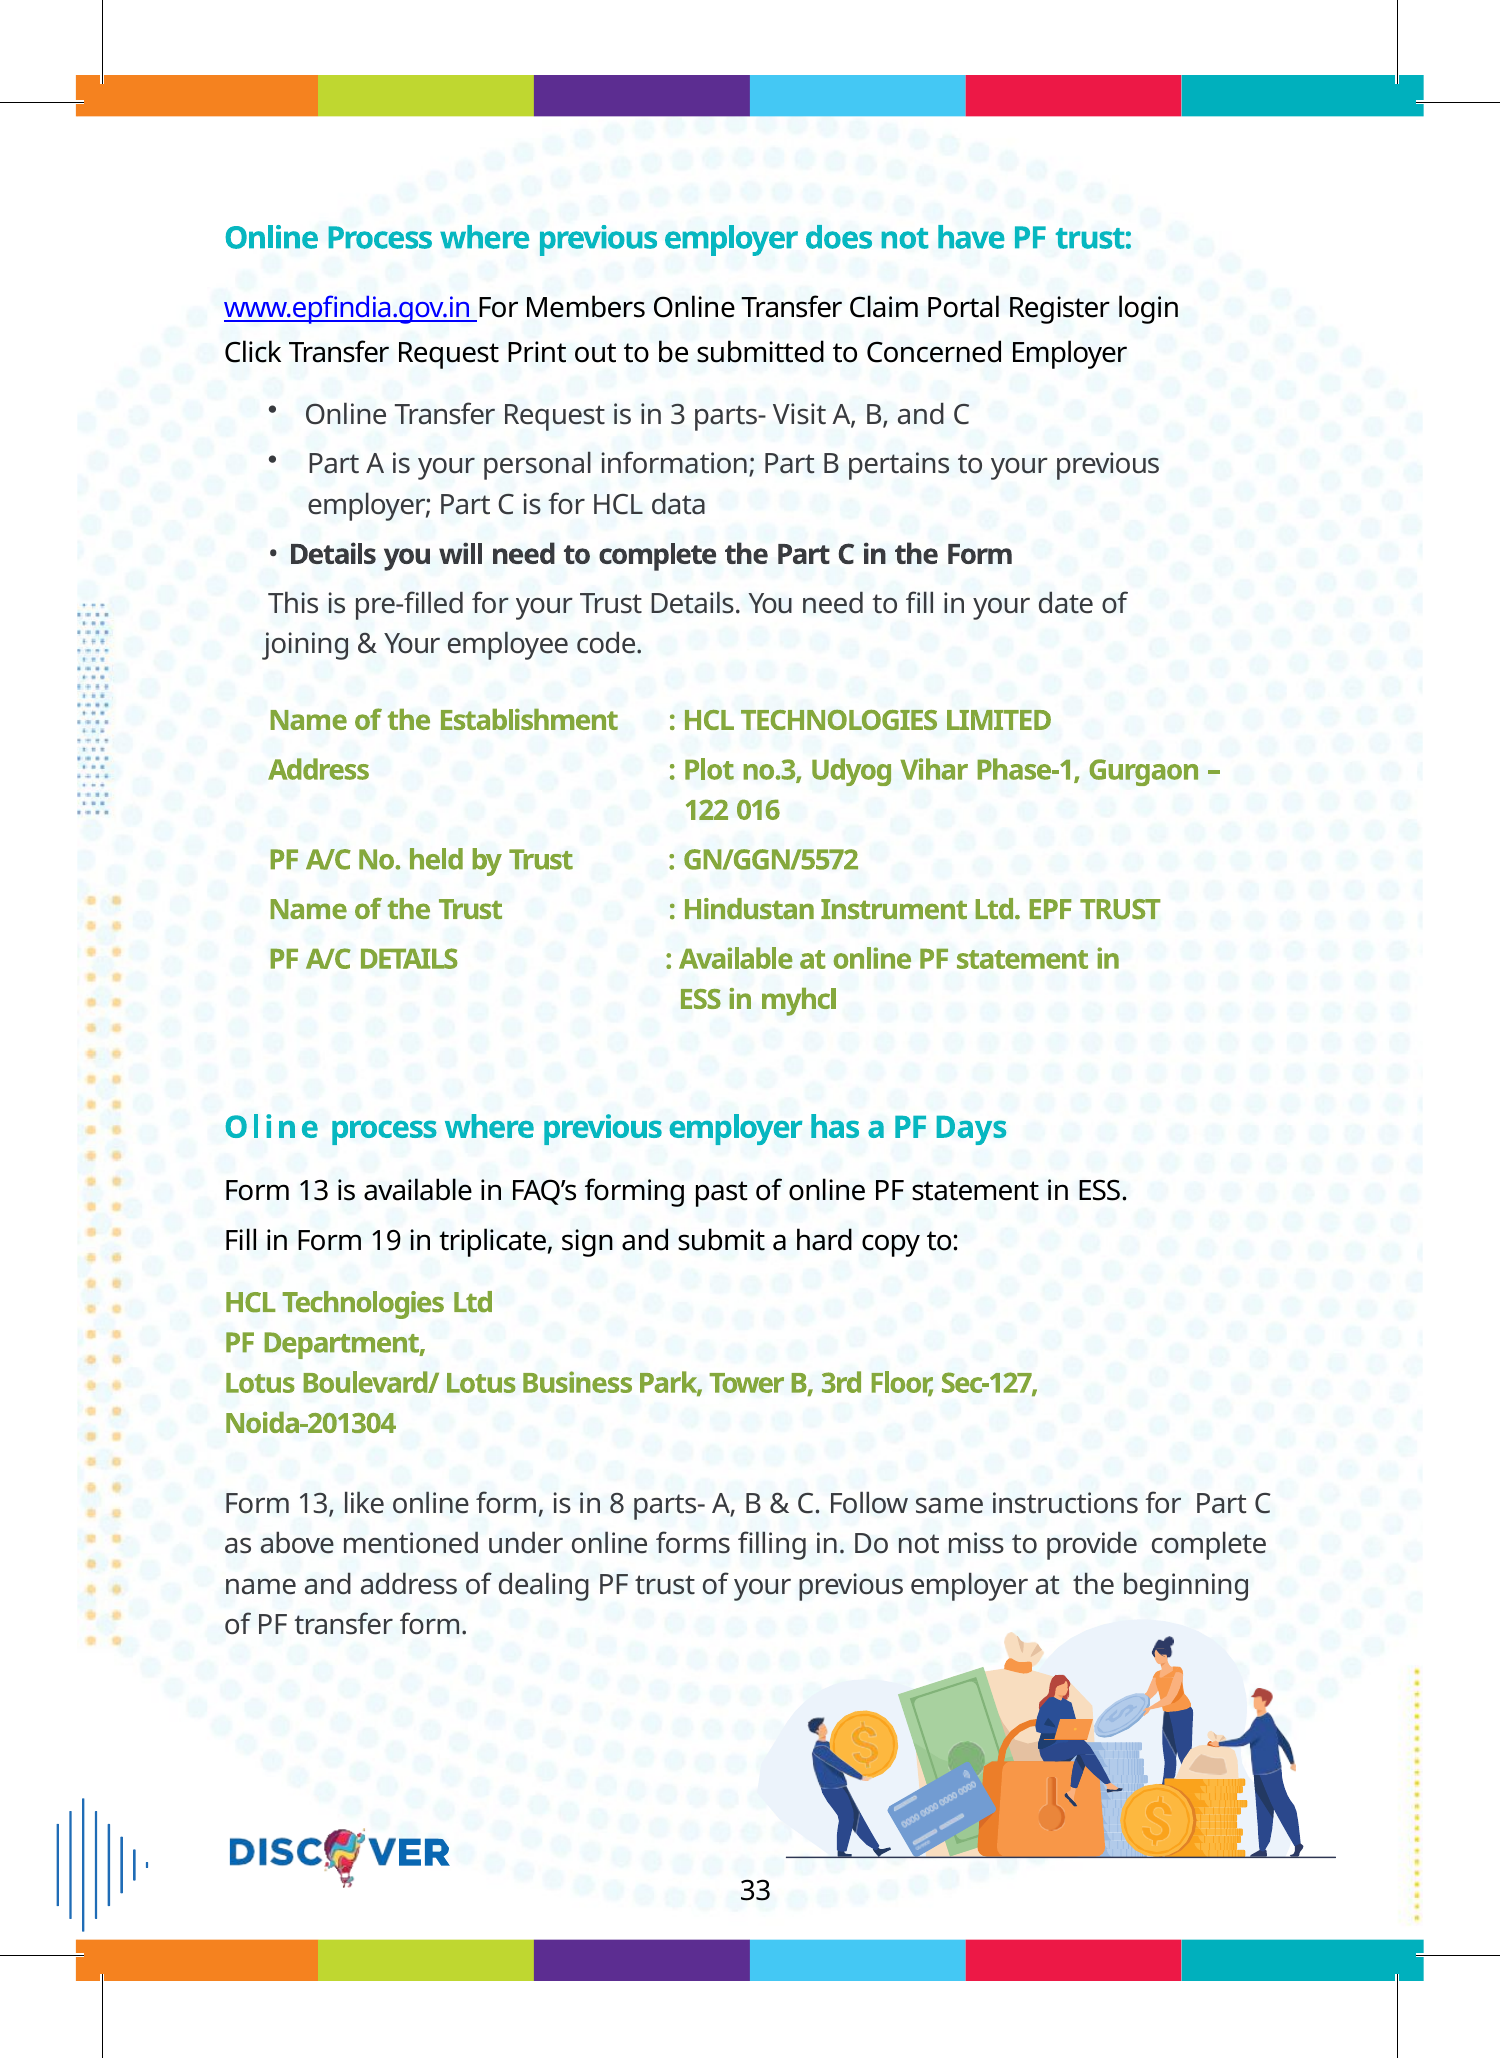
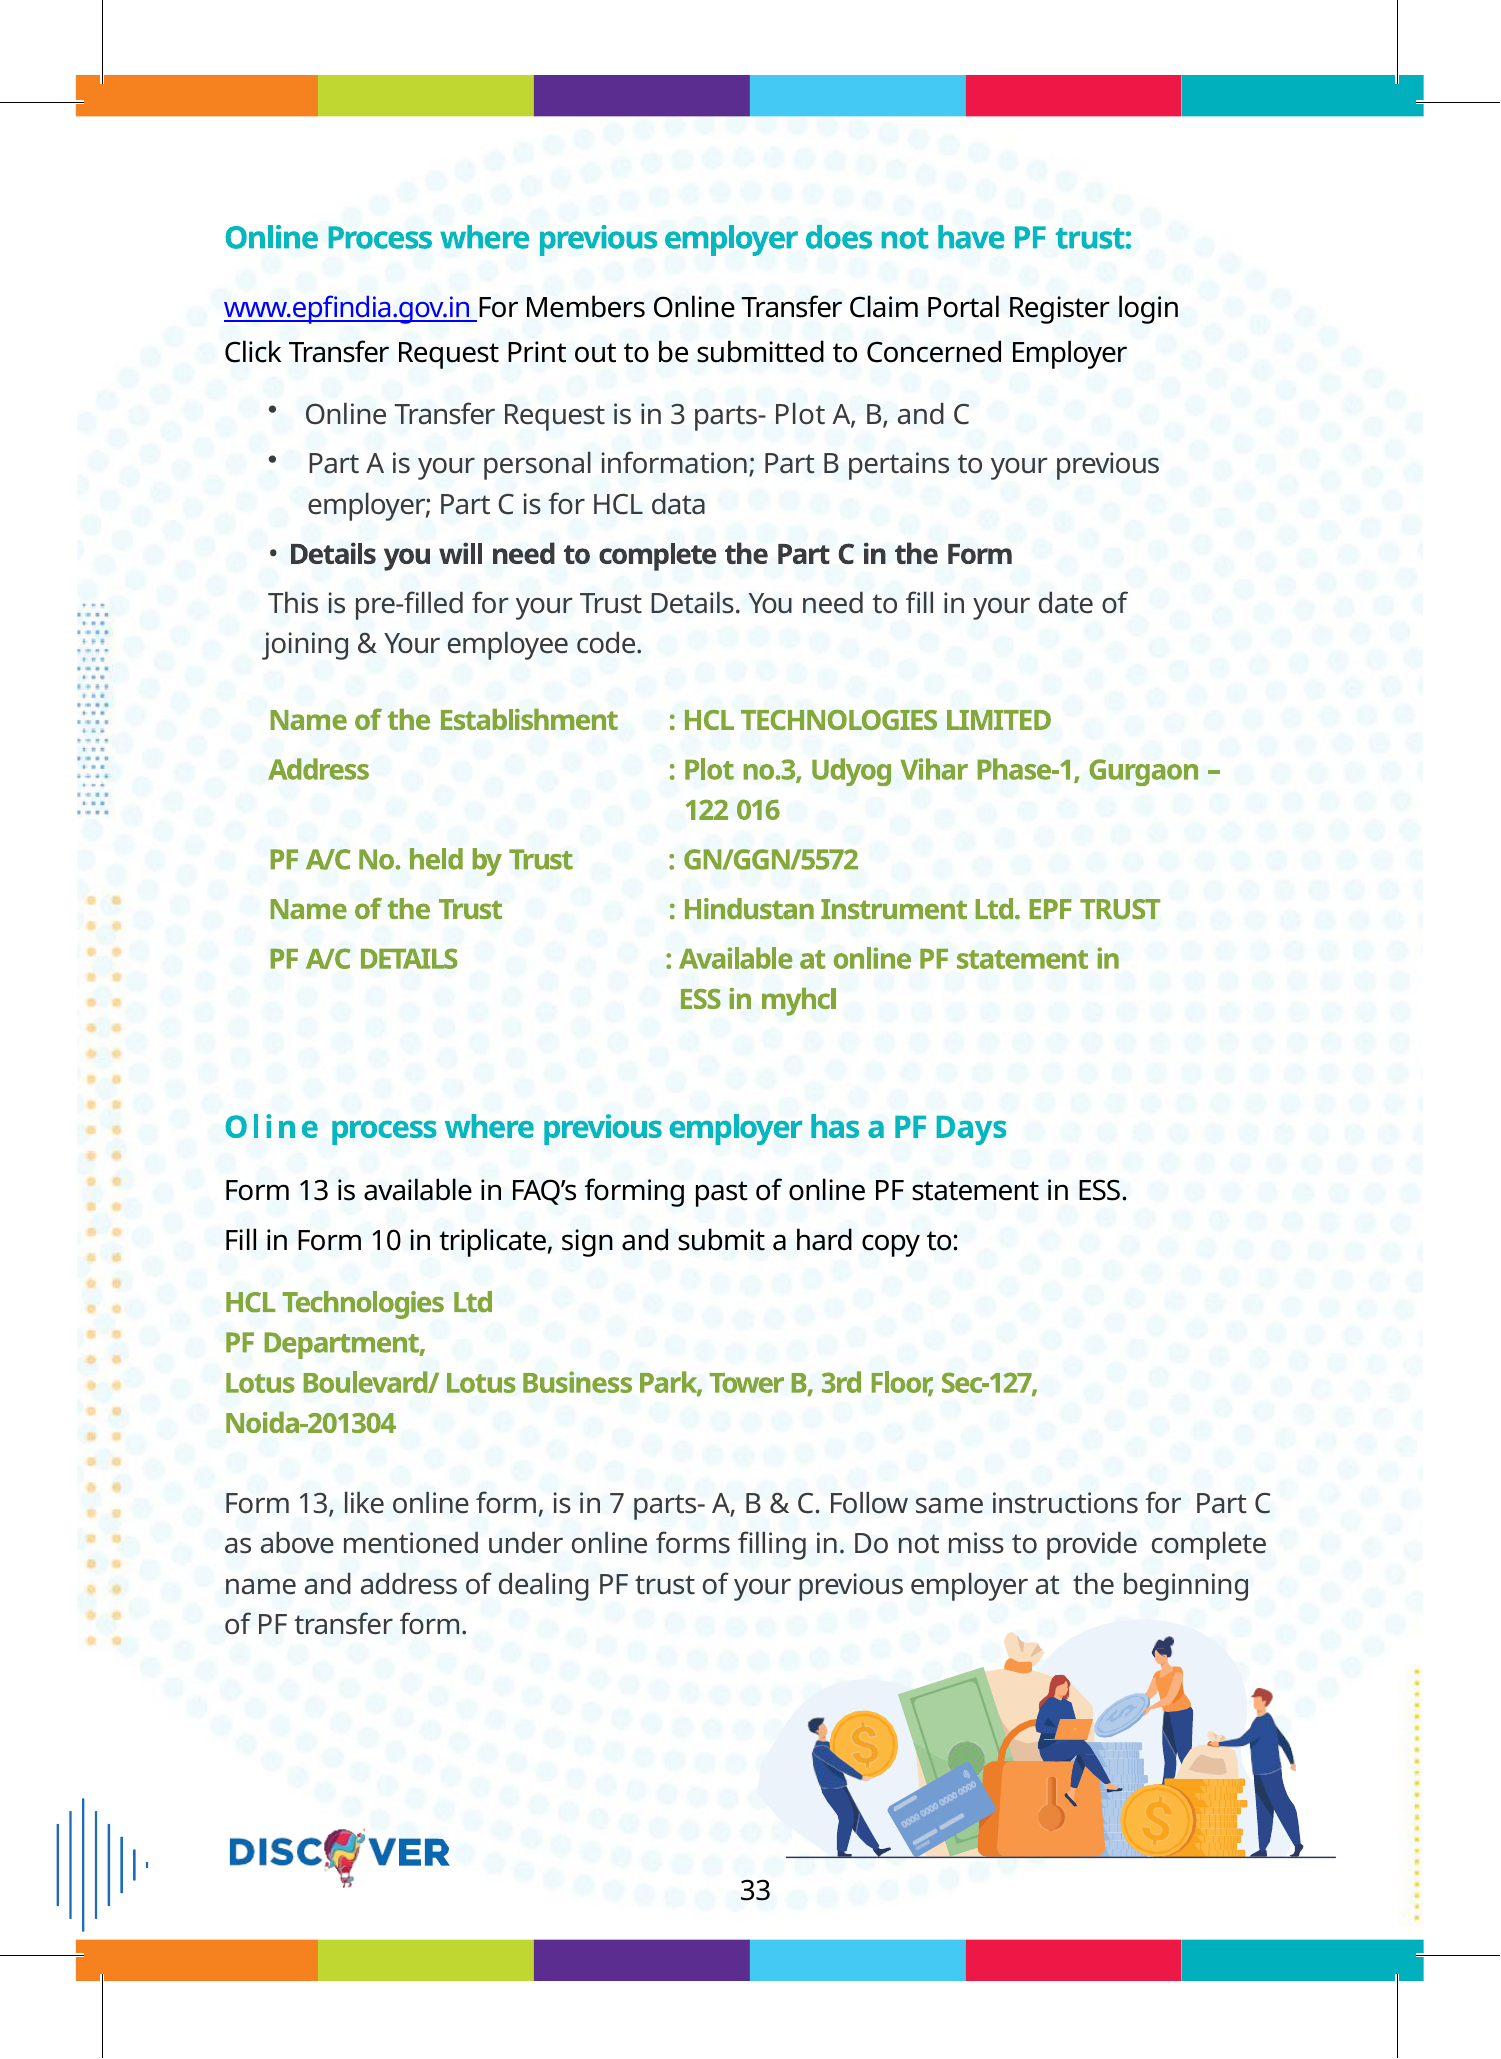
parts- Visit: Visit -> Plot
19: 19 -> 10
8: 8 -> 7
